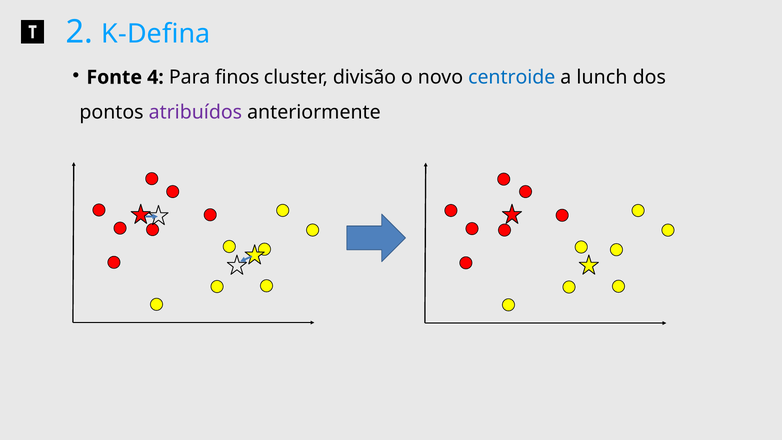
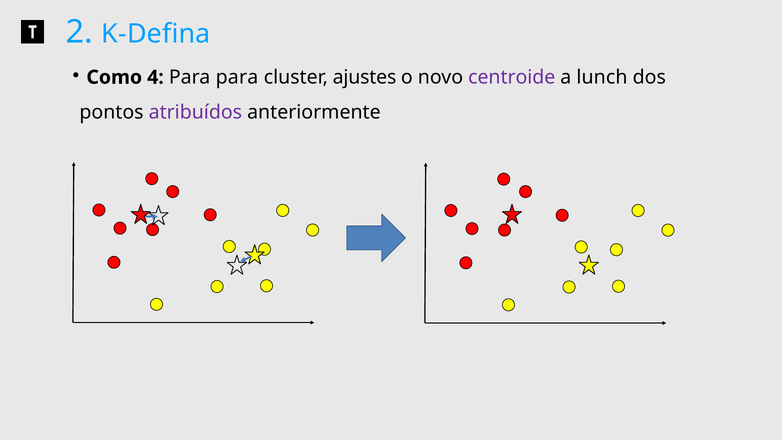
Fonte: Fonte -> Como
Para finos: finos -> para
divisão: divisão -> ajustes
centroide colour: blue -> purple
